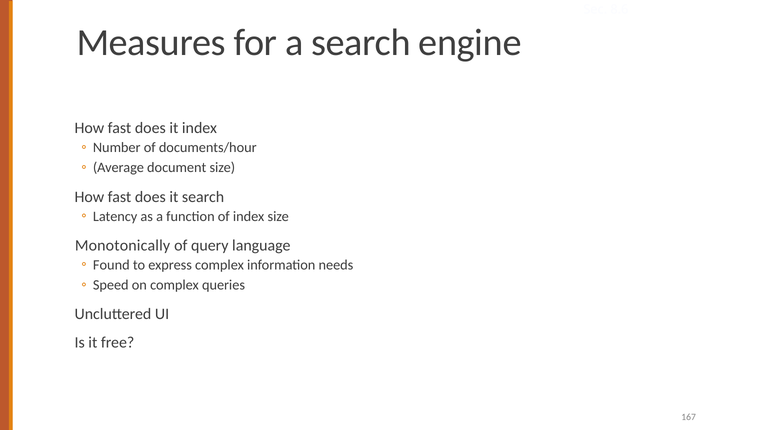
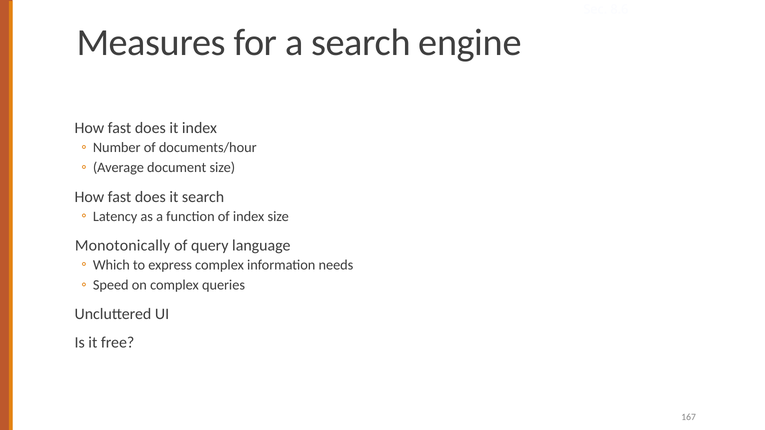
Found: Found -> Which
